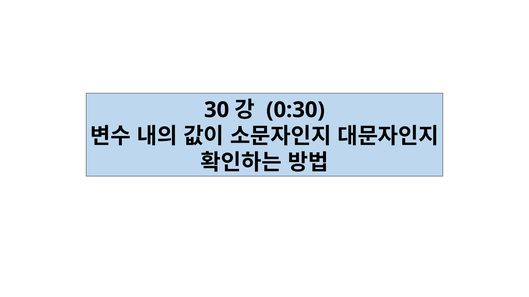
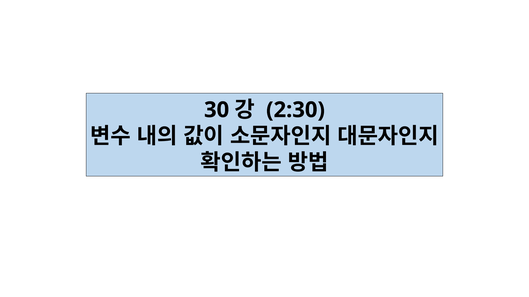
0:30: 0:30 -> 2:30
